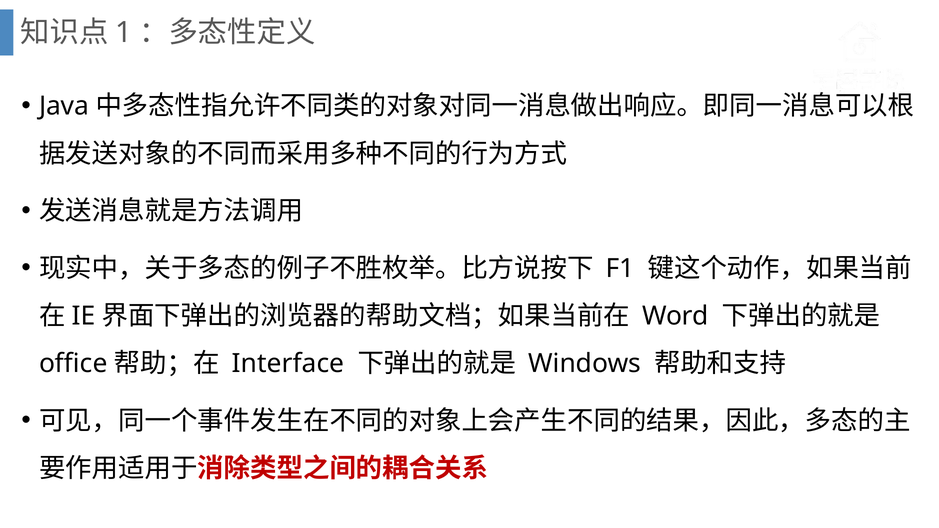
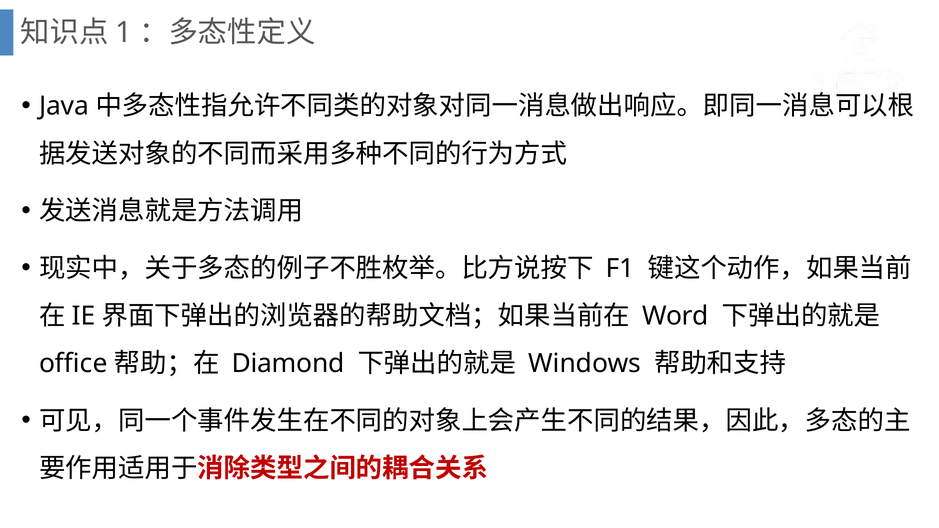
Interface: Interface -> Diamond
